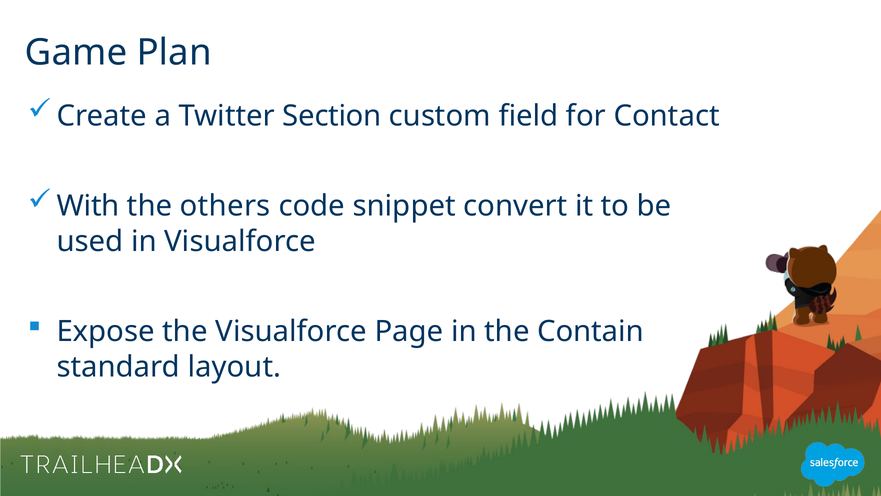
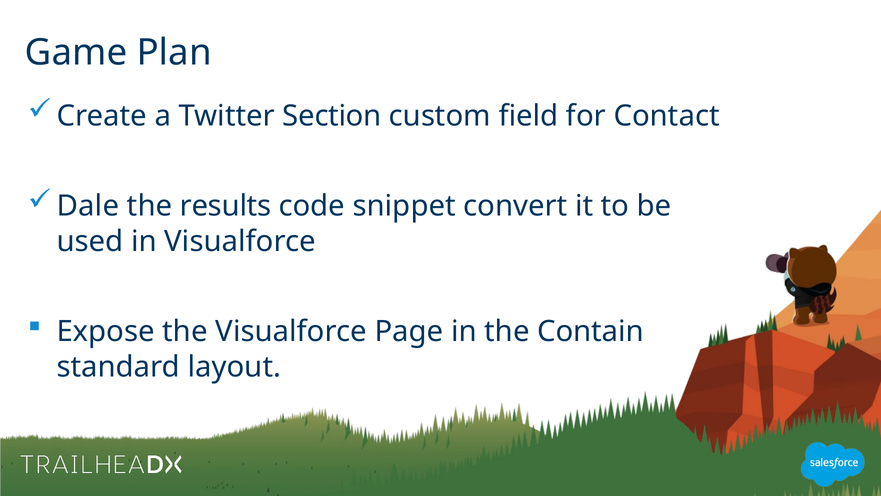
With: With -> Dale
others: others -> results
